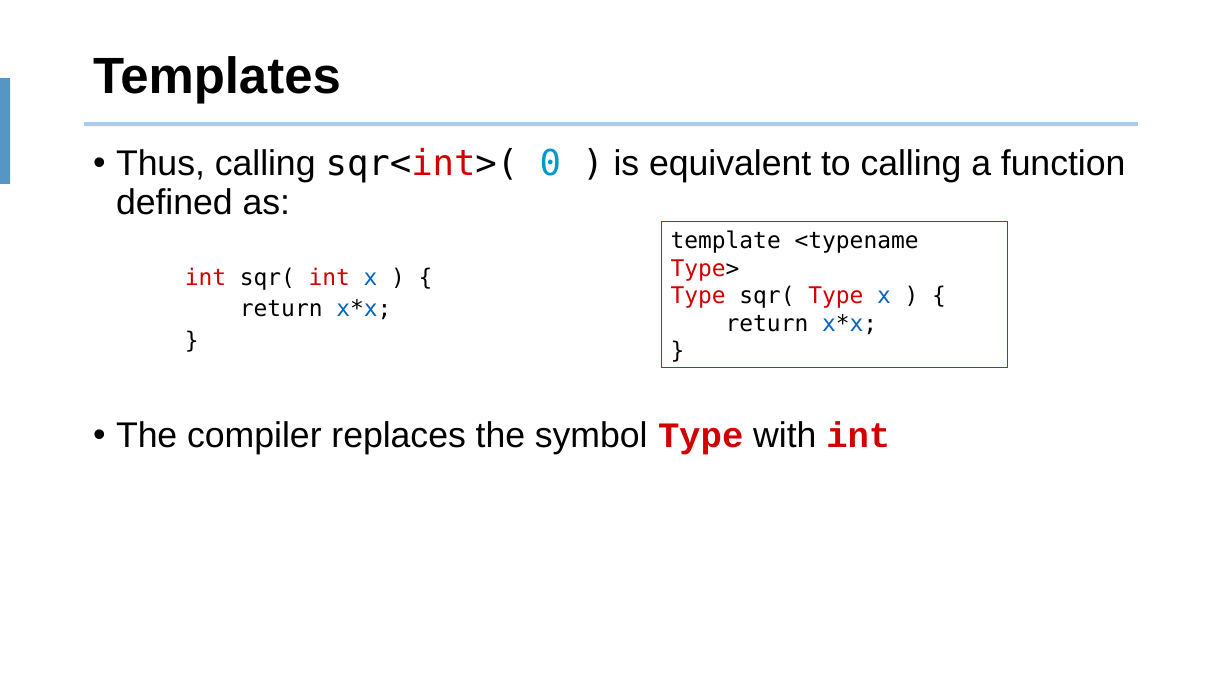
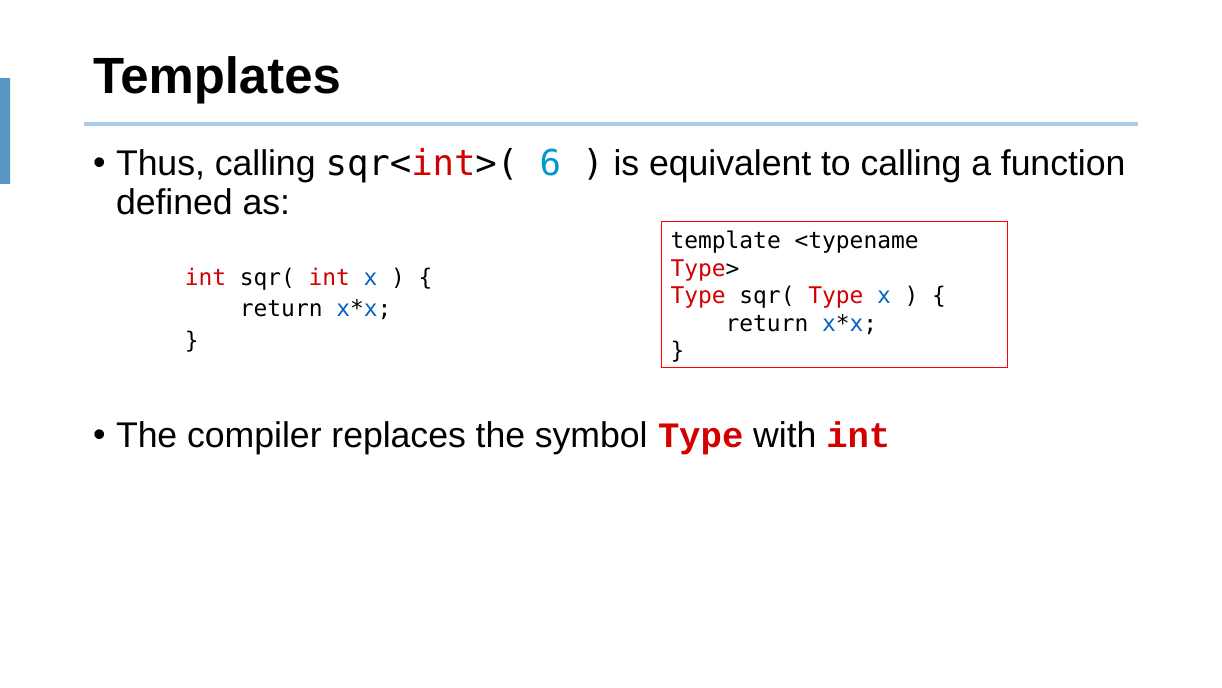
0: 0 -> 6
